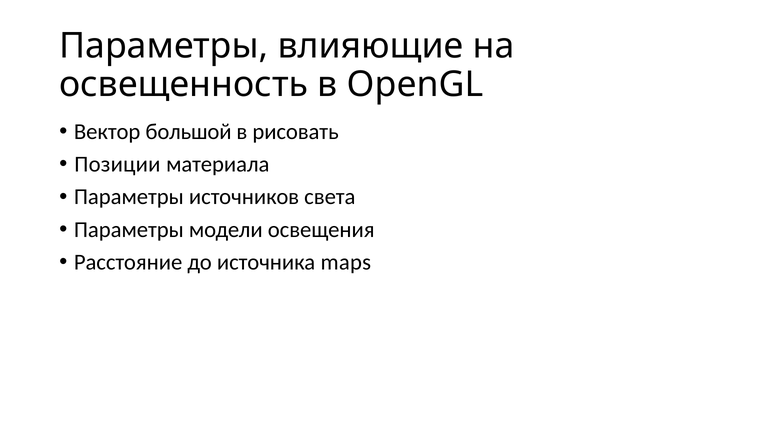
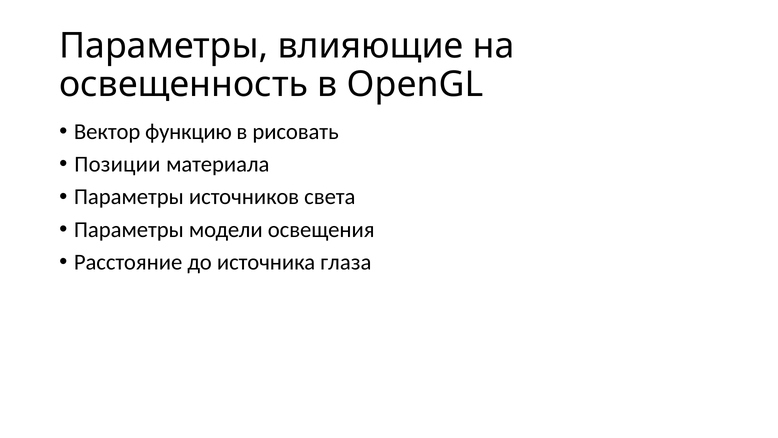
большой: большой -> функцию
maps: maps -> глаза
